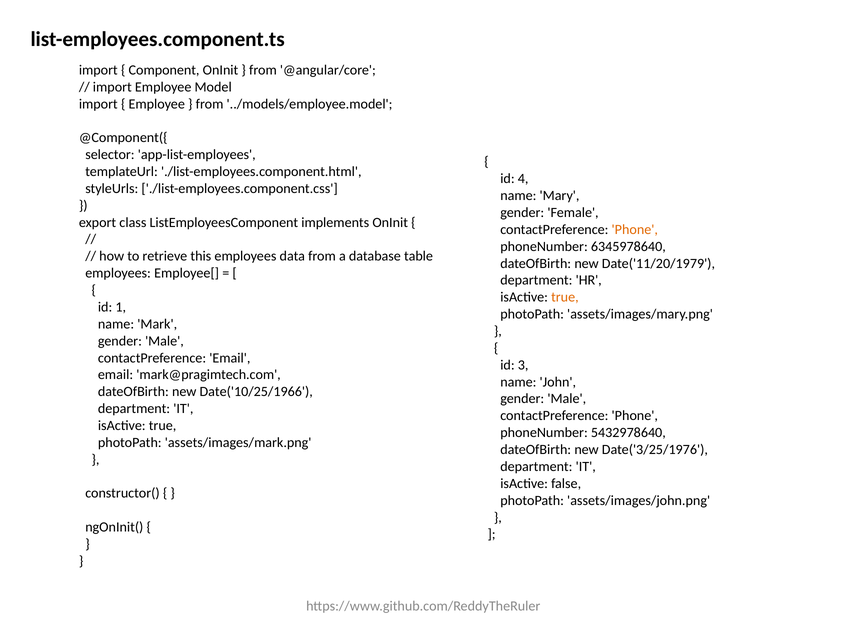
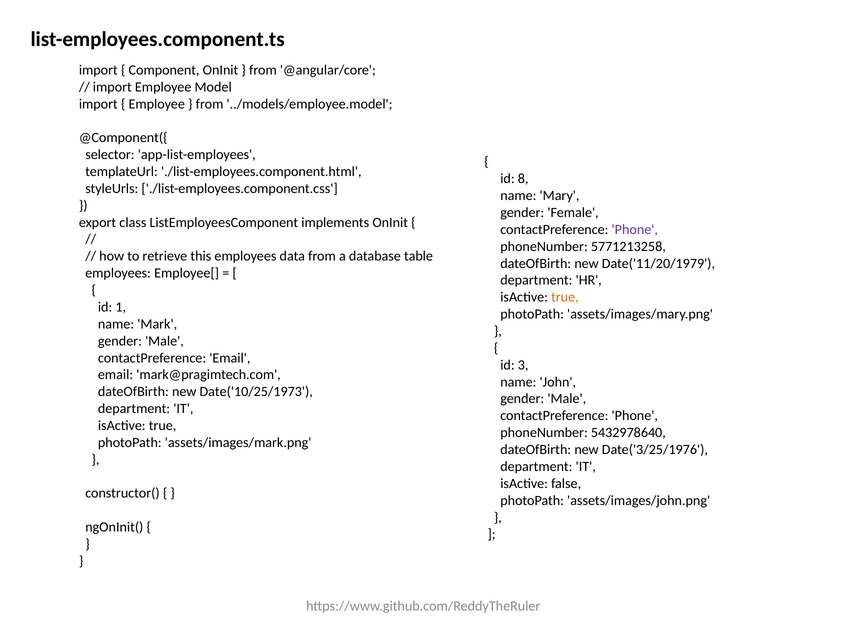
4: 4 -> 8
Phone at (635, 230) colour: orange -> purple
6345978640: 6345978640 -> 5771213258
Date('10/25/1966: Date('10/25/1966 -> Date('10/25/1973
